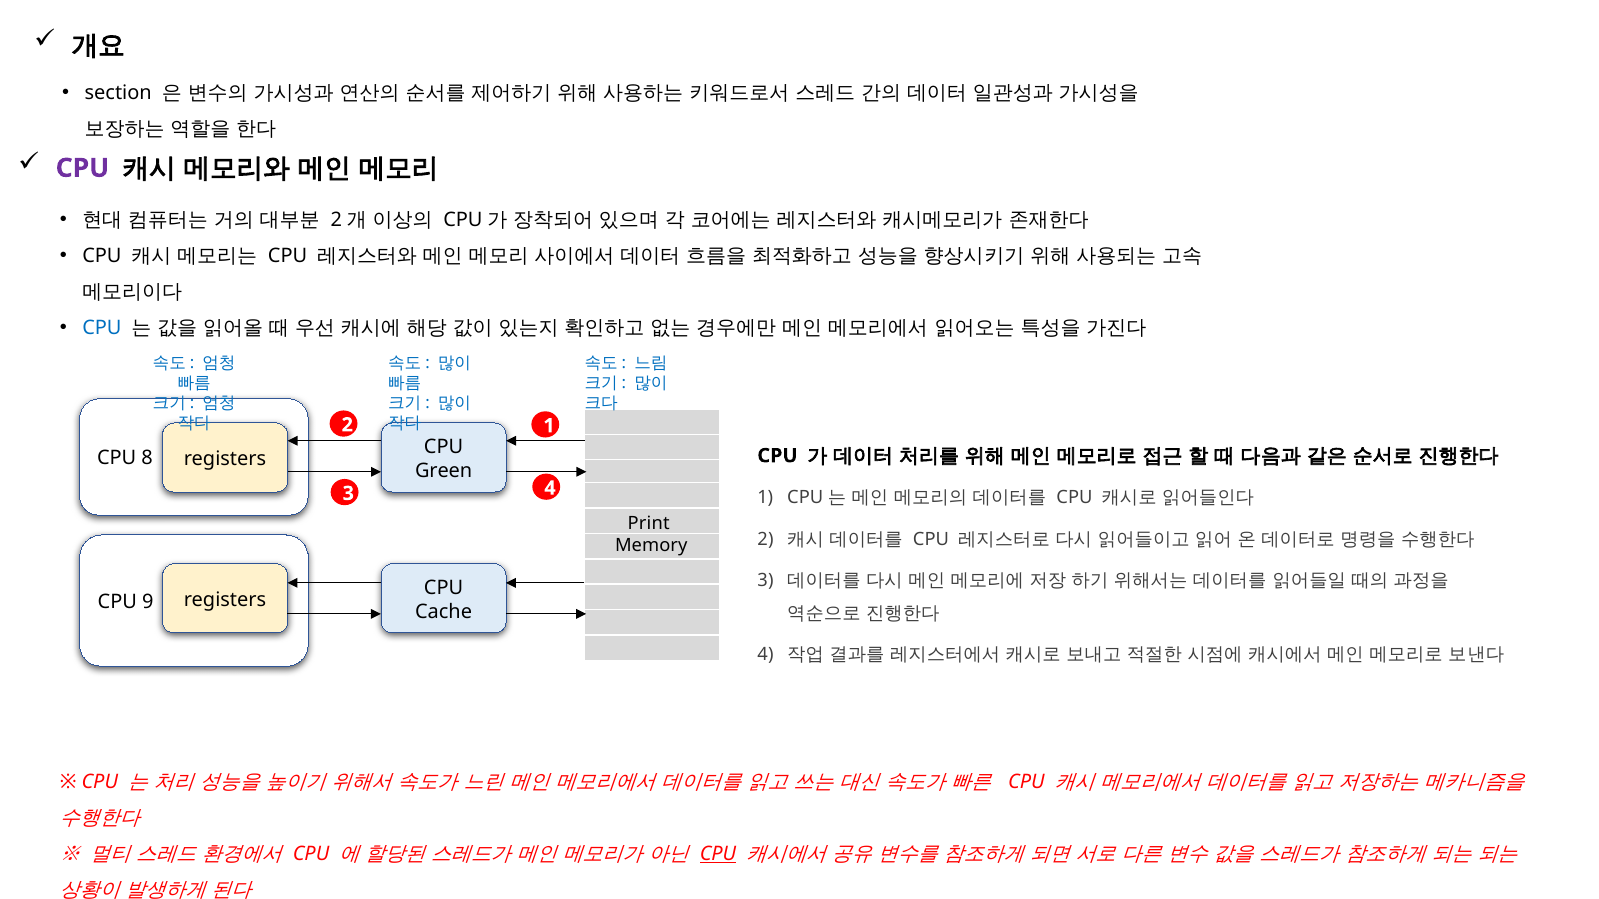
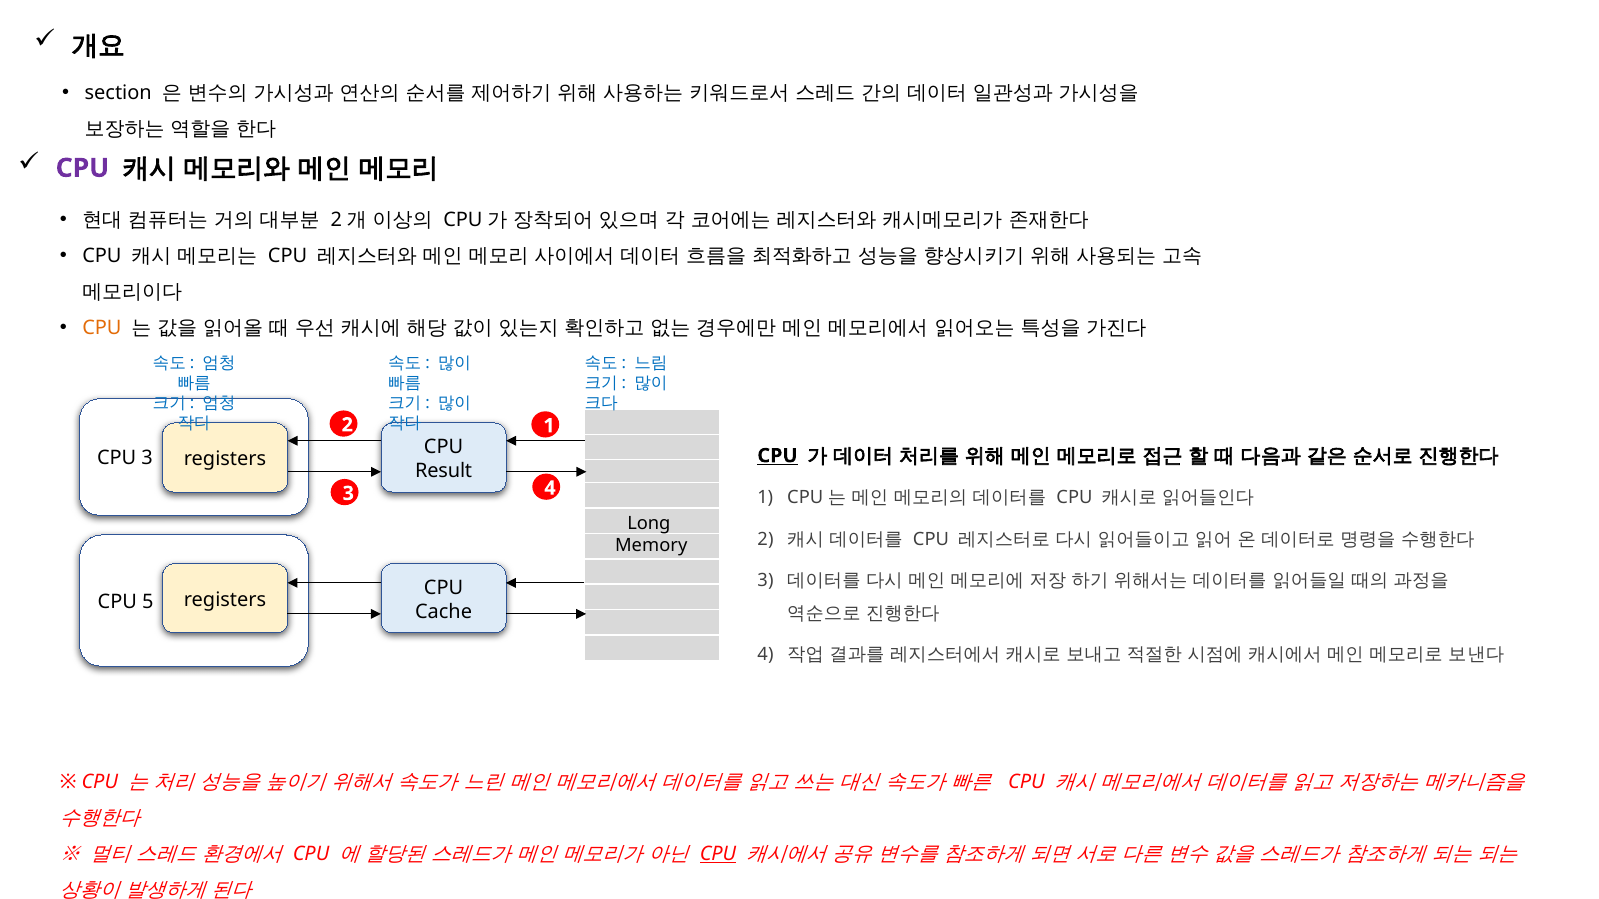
CPU at (102, 328) colour: blue -> orange
CPU at (777, 456) underline: none -> present
CPU 8: 8 -> 3
Green: Green -> Result
Print: Print -> Long
9: 9 -> 5
